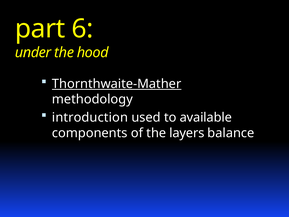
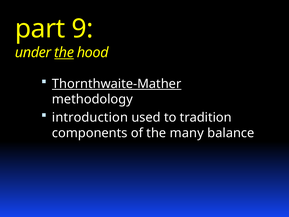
6: 6 -> 9
the at (64, 53) underline: none -> present
available: available -> tradition
layers: layers -> many
